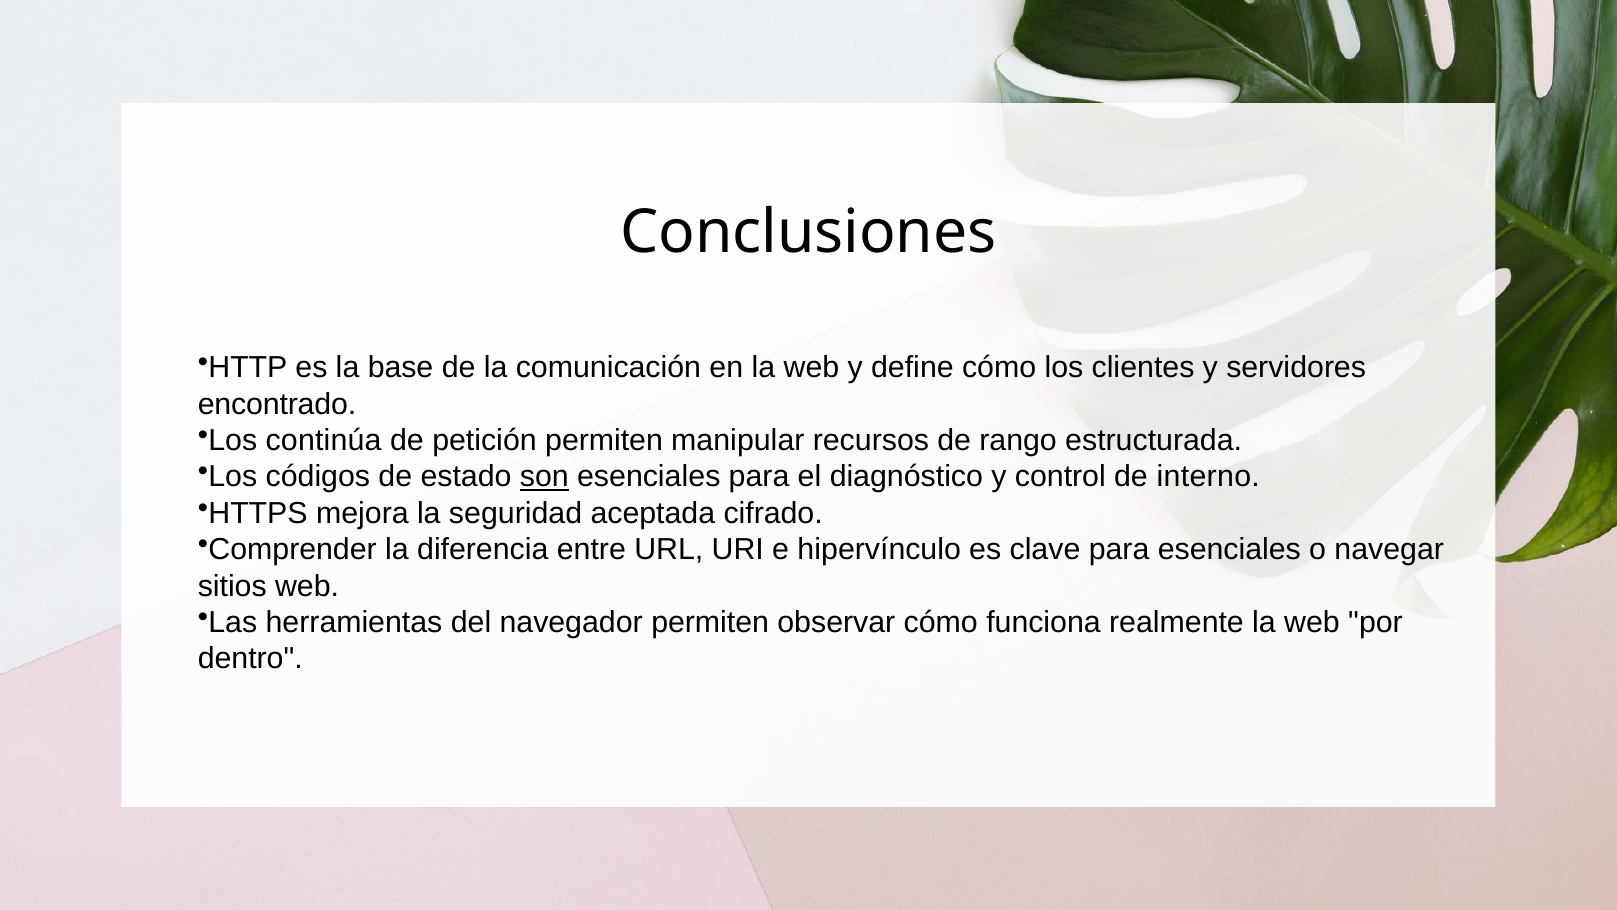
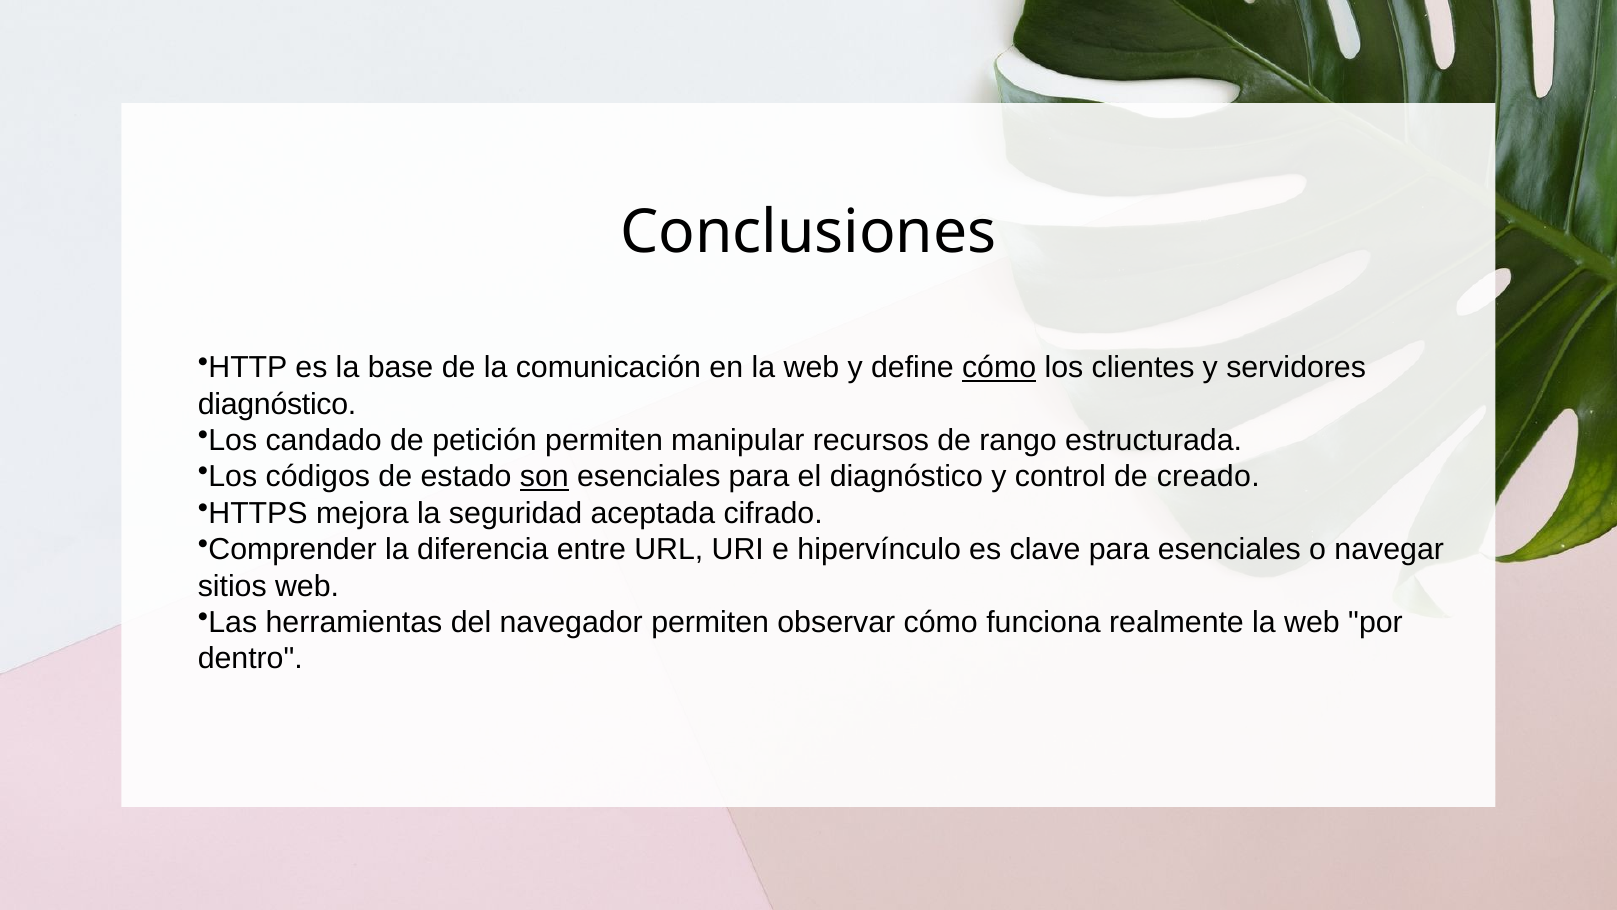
cómo at (999, 368) underline: none -> present
encontrado at (277, 404): encontrado -> diagnóstico
continúa: continúa -> candado
interno: interno -> creado
